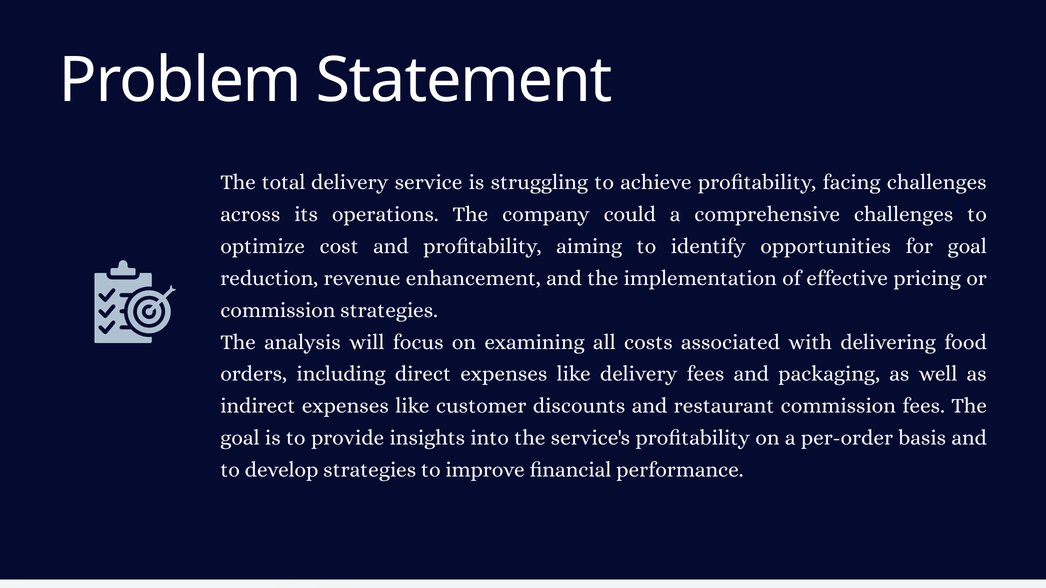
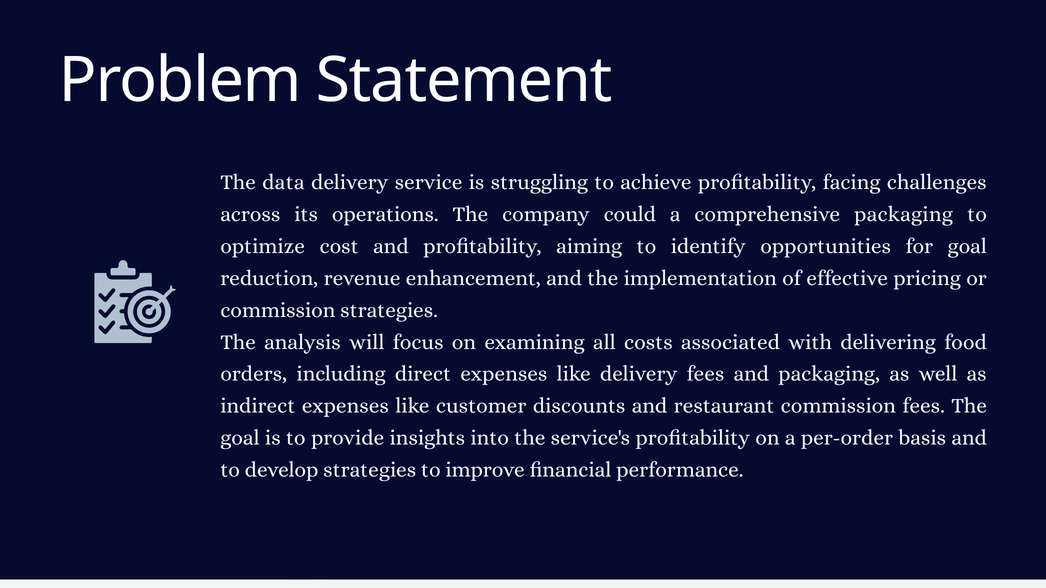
total: total -> data
comprehensive challenges: challenges -> packaging
